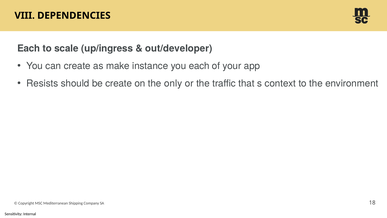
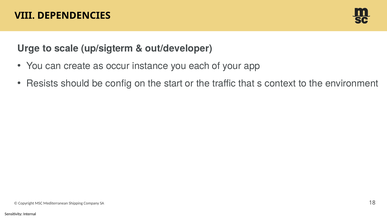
Each at (29, 48): Each -> Urge
up/ingress: up/ingress -> up/sigterm
make: make -> occur
be create: create -> config
only: only -> start
